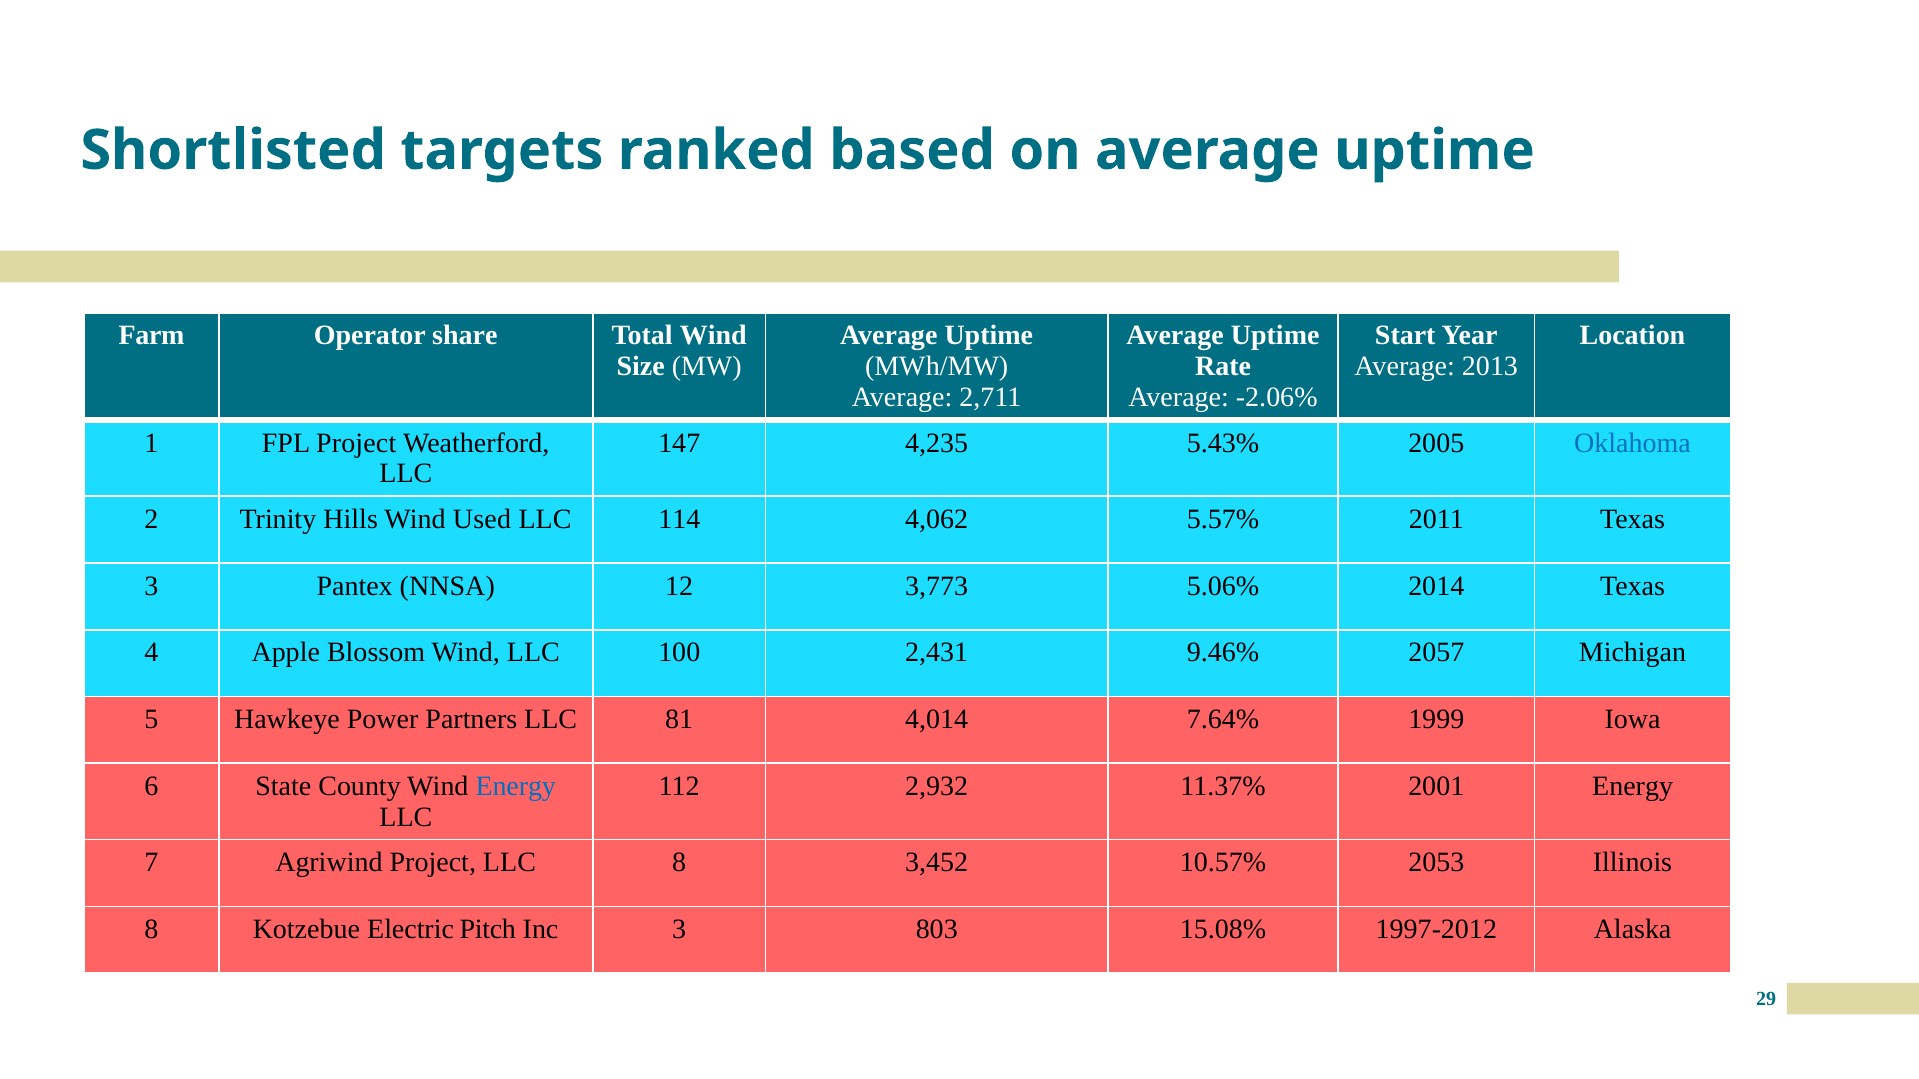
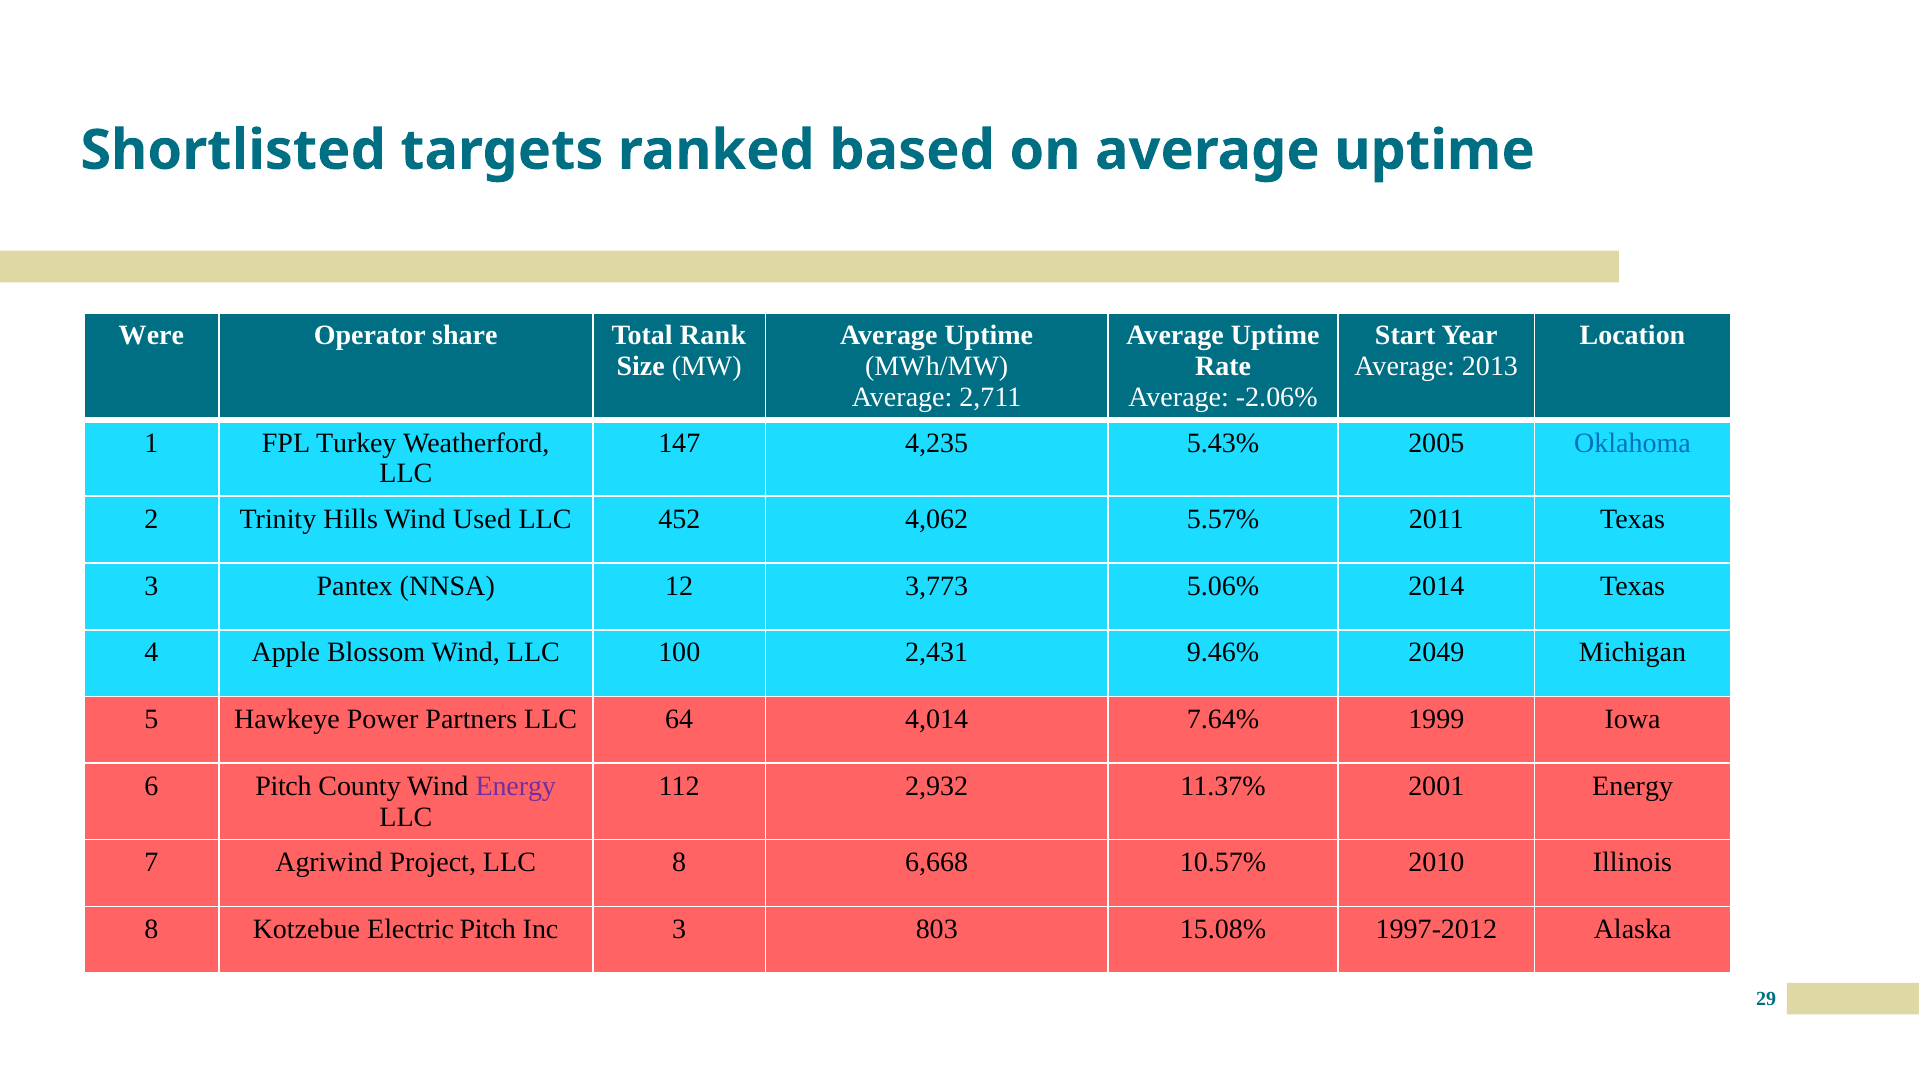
Farm: Farm -> Were
Total Wind: Wind -> Rank
FPL Project: Project -> Turkey
114: 114 -> 452
2057: 2057 -> 2049
81: 81 -> 64
6 State: State -> Pitch
Energy at (516, 787) colour: blue -> purple
3,452: 3,452 -> 6,668
2053: 2053 -> 2010
